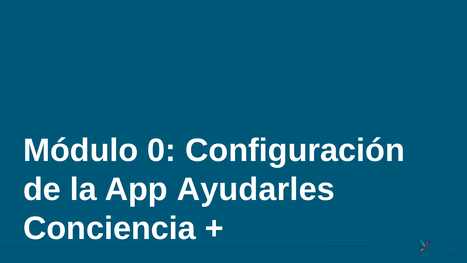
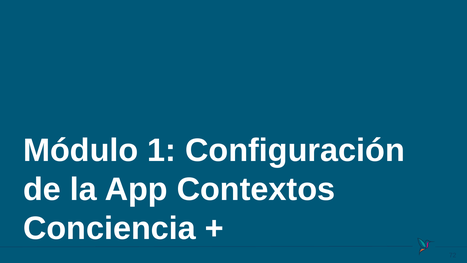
0: 0 -> 1
Ayudarles: Ayudarles -> Contextos
